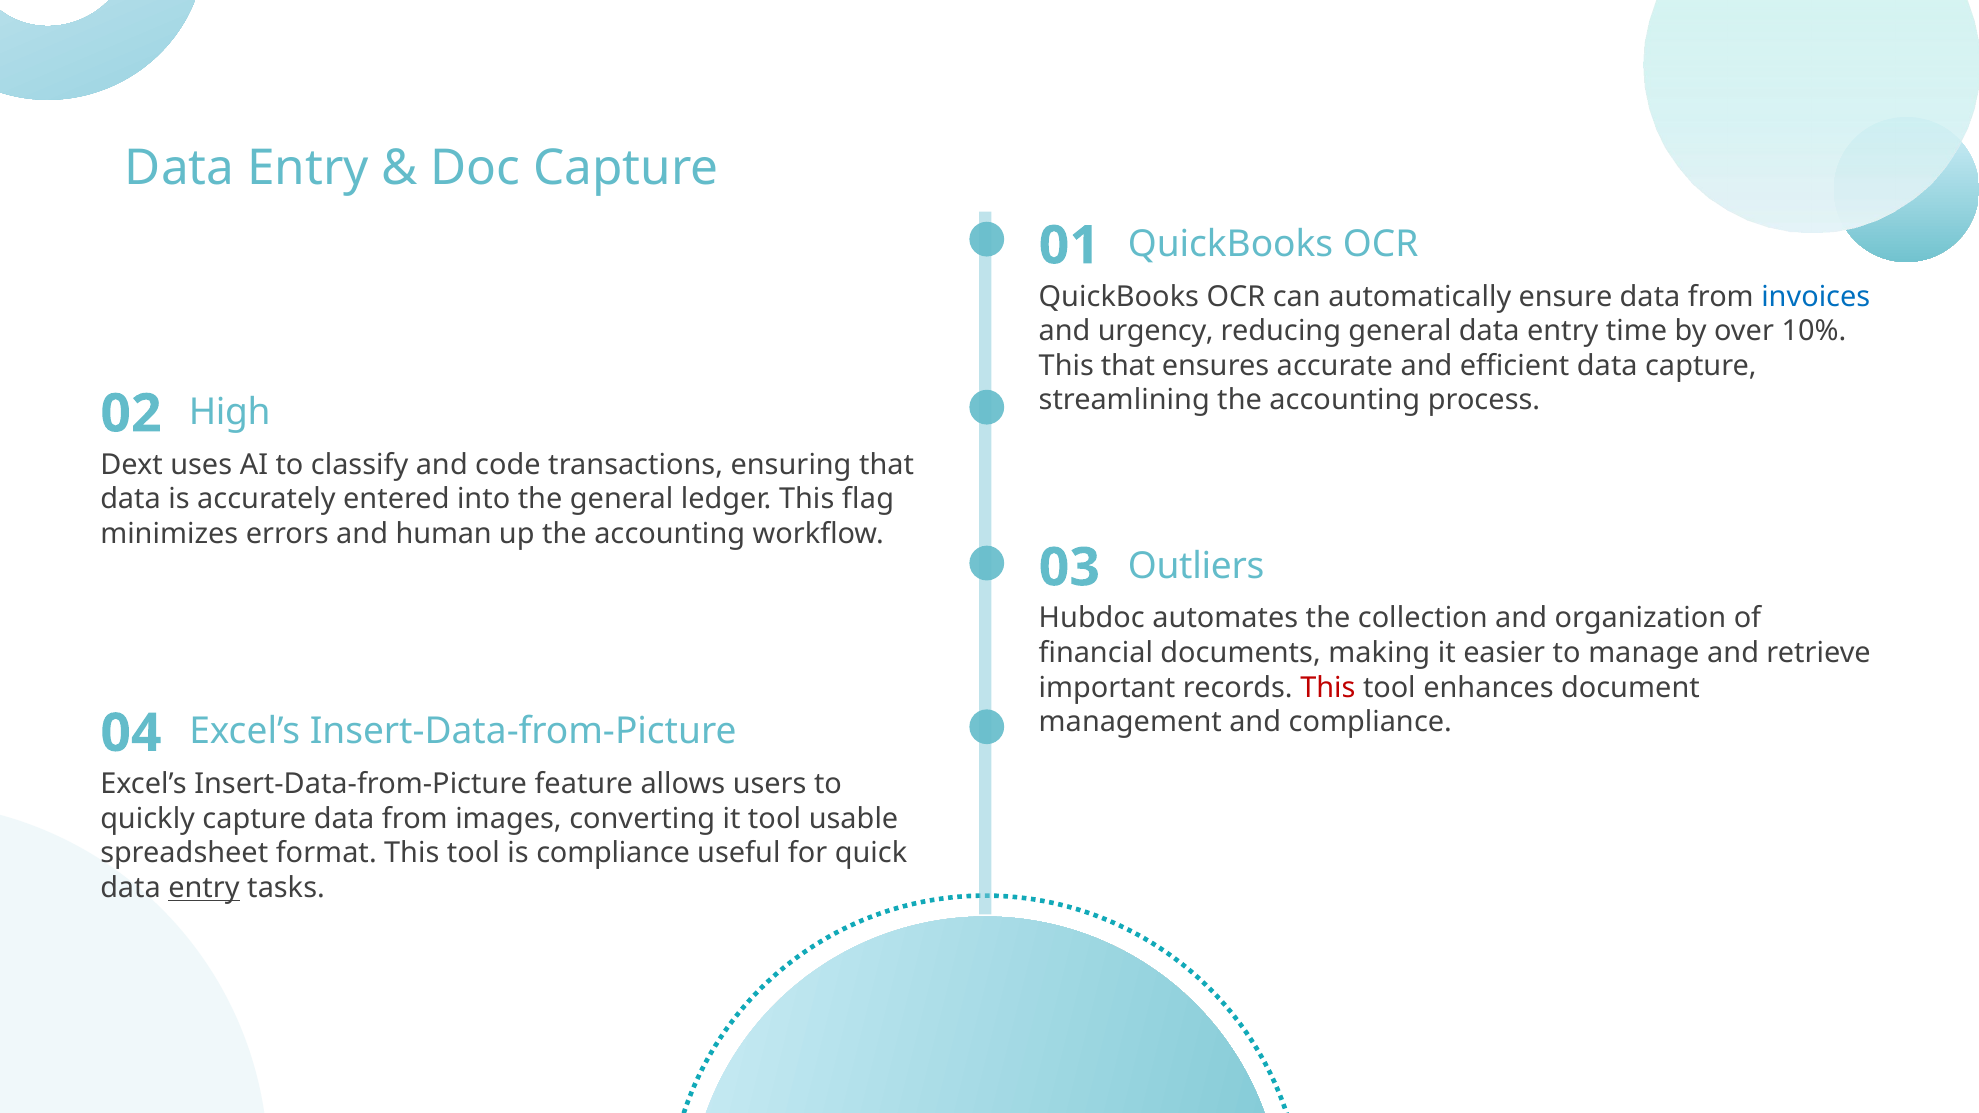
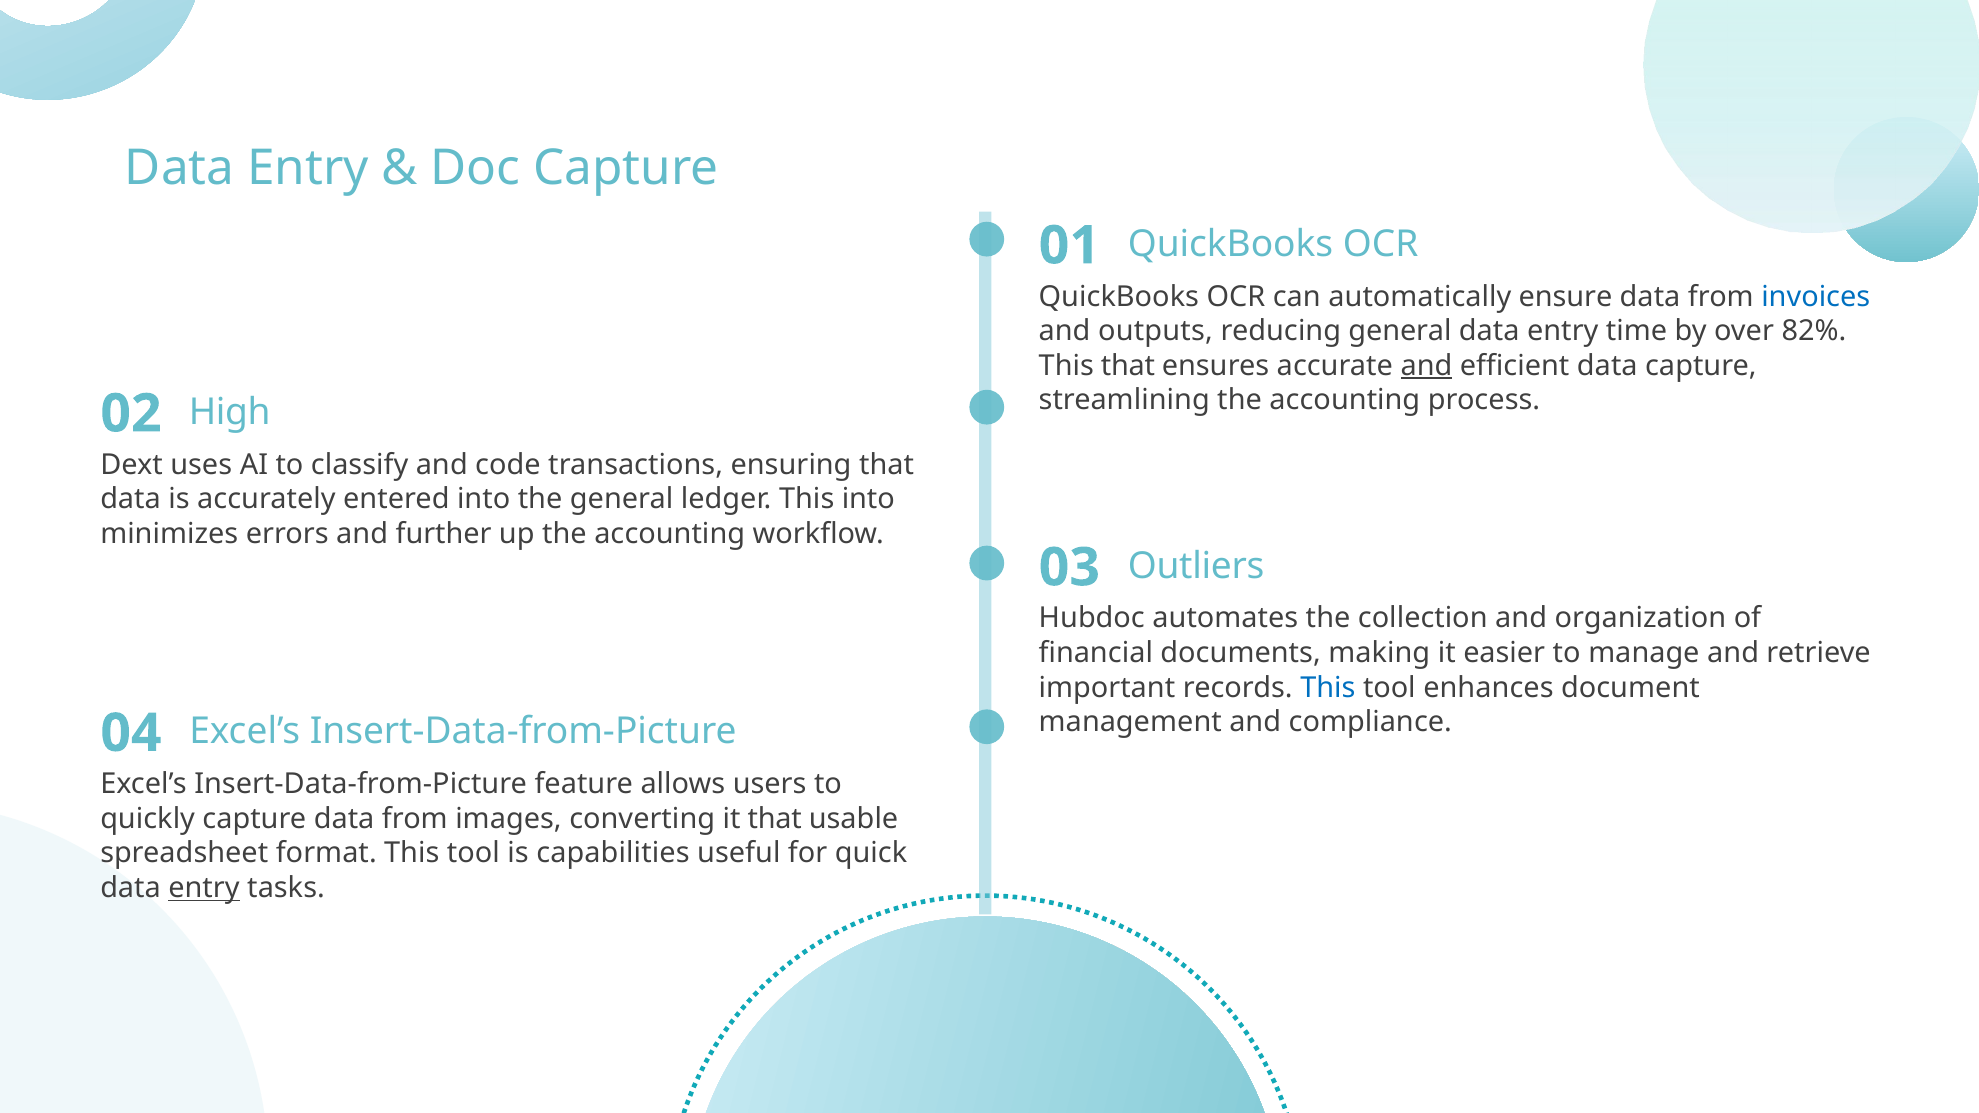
urgency: urgency -> outputs
10%: 10% -> 82%
and at (1426, 366) underline: none -> present
This flag: flag -> into
human: human -> further
This at (1328, 688) colour: red -> blue
it tool: tool -> that
is compliance: compliance -> capabilities
